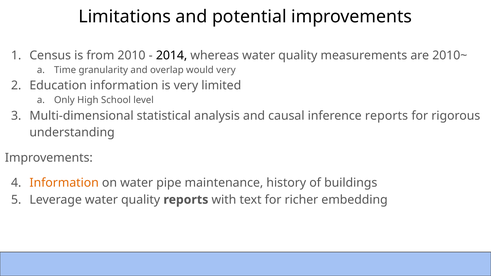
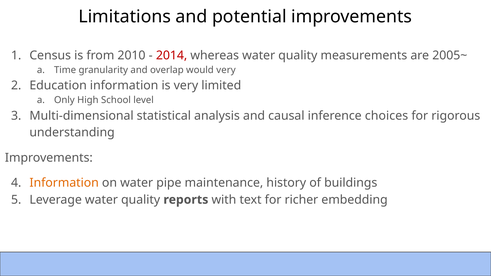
2014 colour: black -> red
2010~: 2010~ -> 2005~
inference reports: reports -> choices
